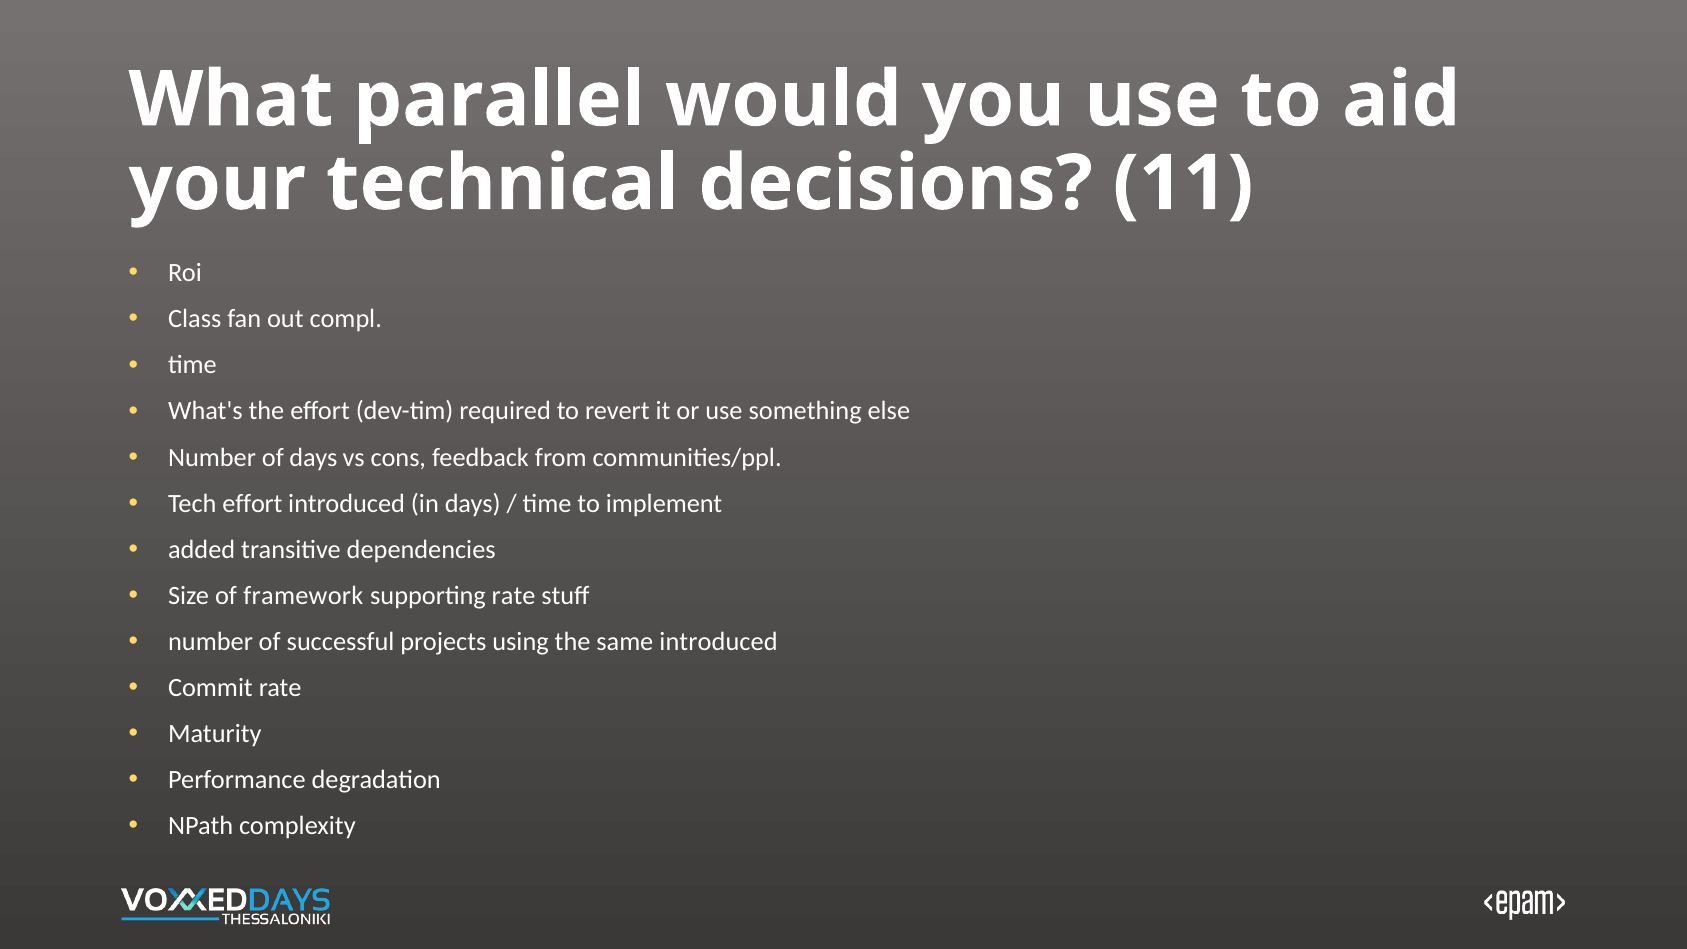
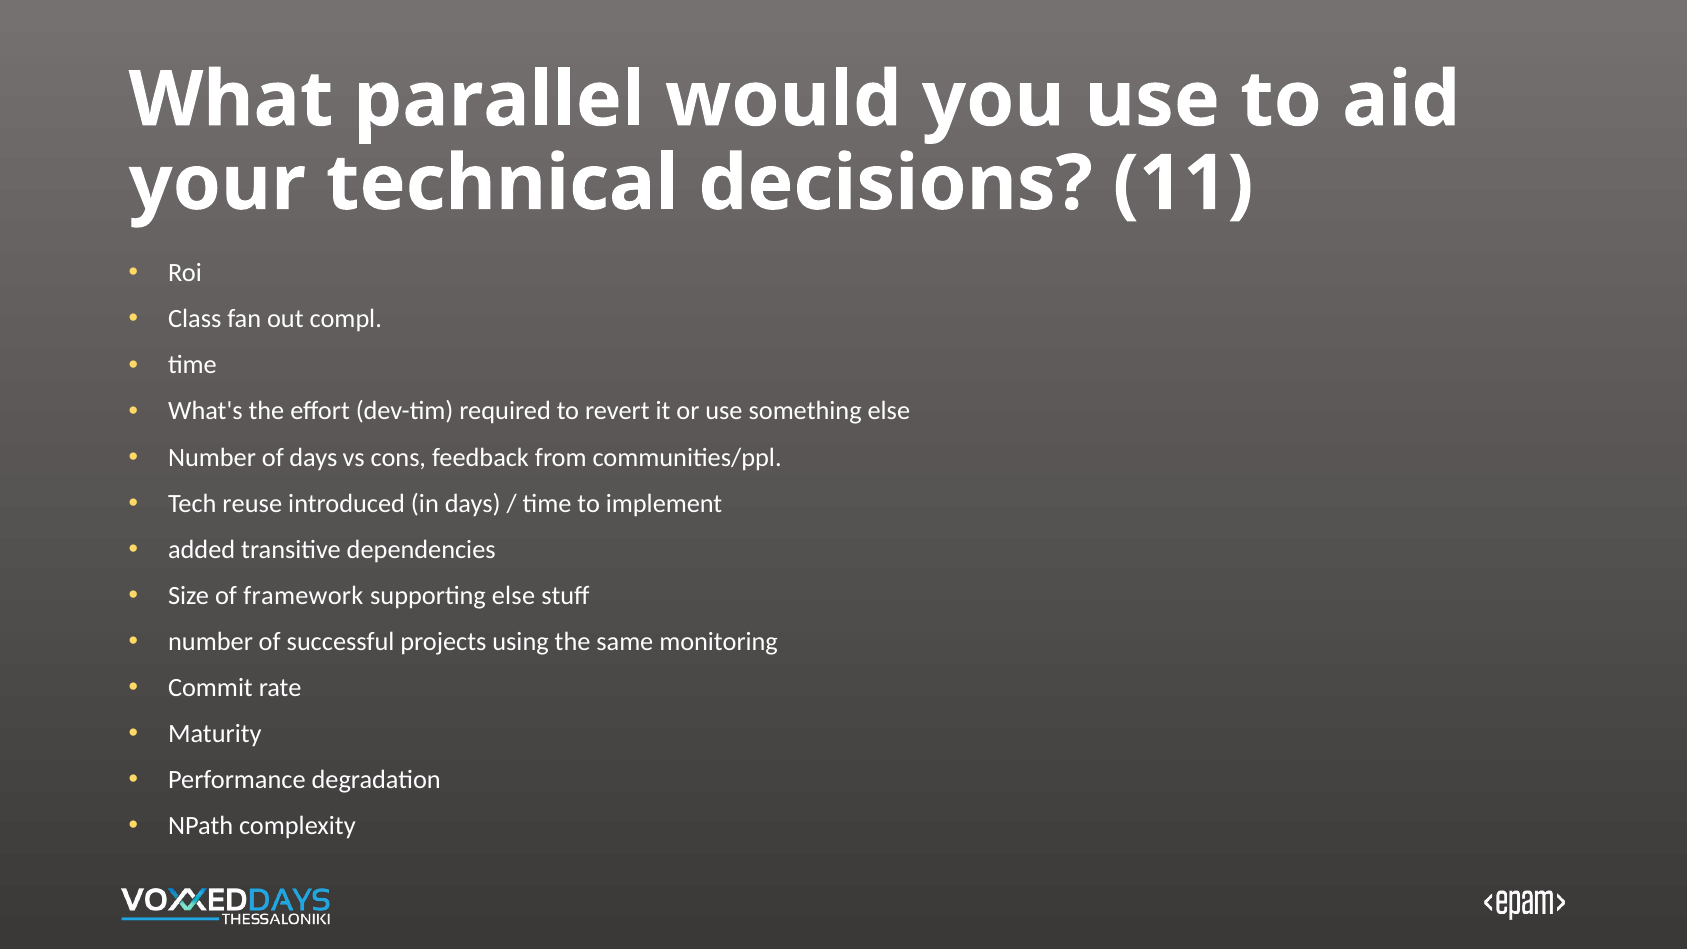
Tech effort: effort -> reuse
supporting rate: rate -> else
same introduced: introduced -> monitoring
